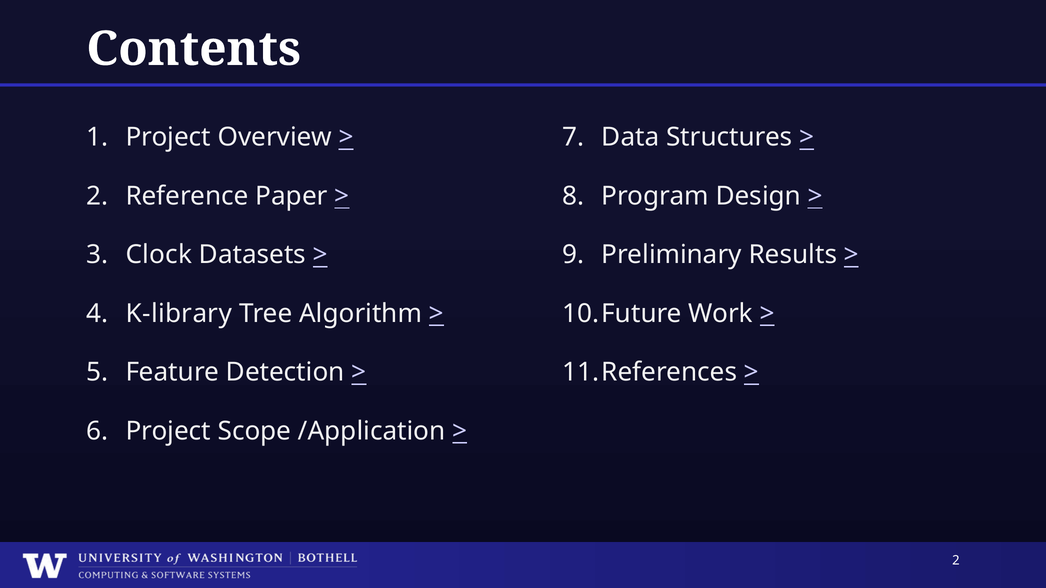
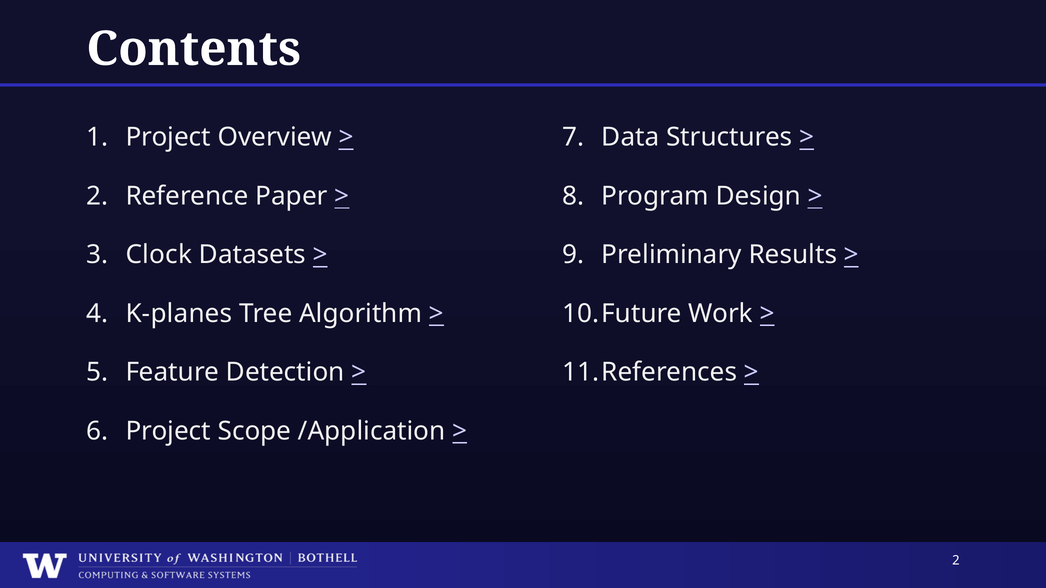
K-library: K-library -> K-planes
